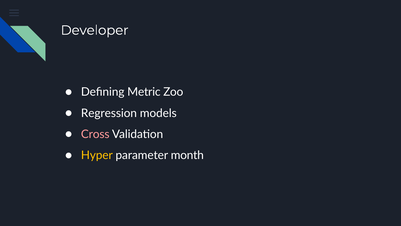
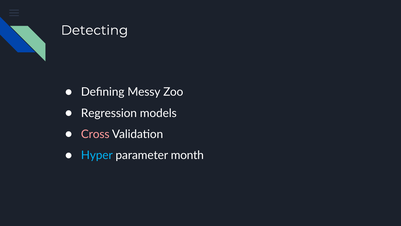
Developer: Developer -> Detecting
Metric: Metric -> Messy
Hyper colour: yellow -> light blue
